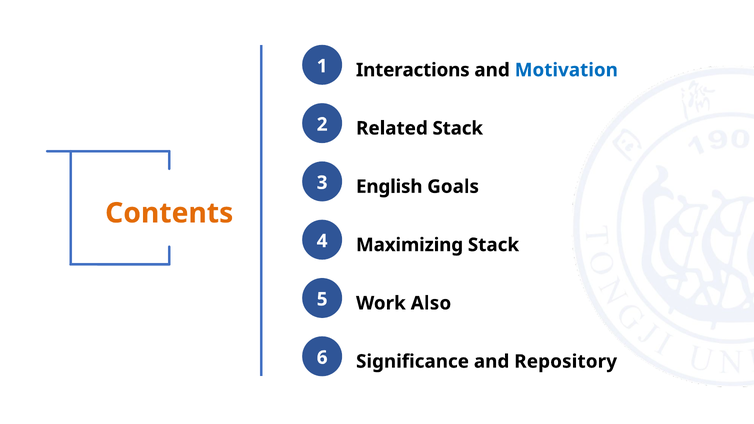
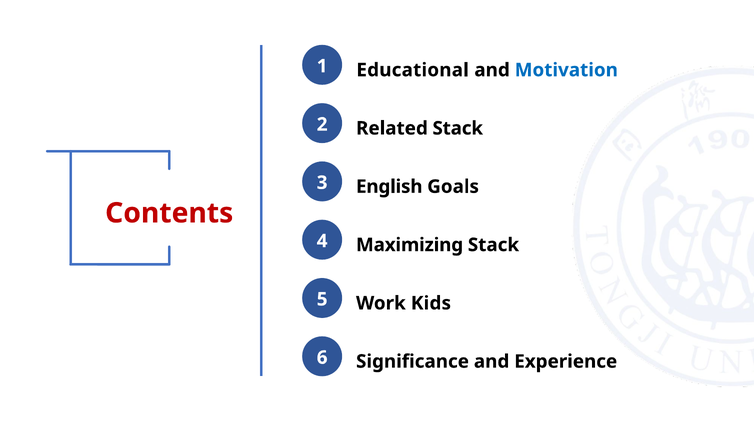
Interactions: Interactions -> Educational
Contents colour: orange -> red
Also: Also -> Kids
Repository: Repository -> Experience
